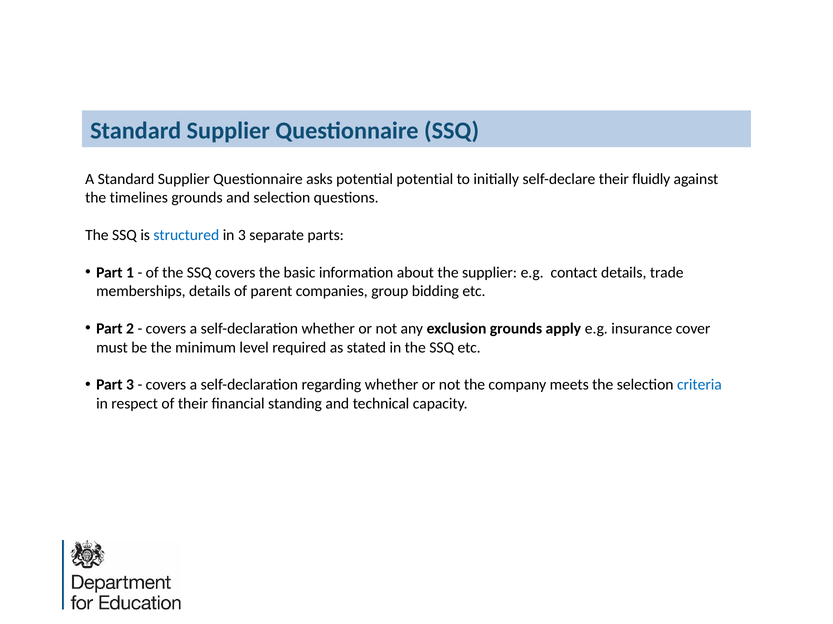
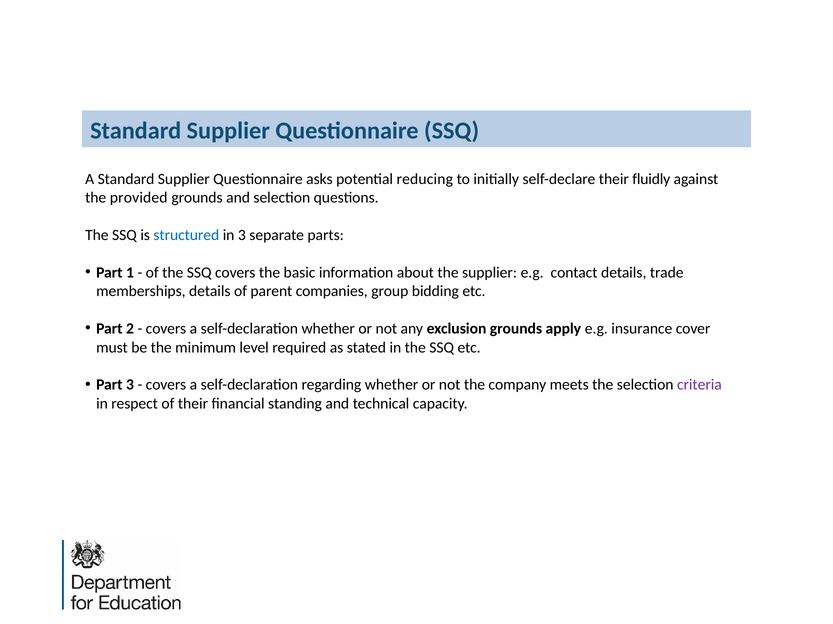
potential potential: potential -> reducing
timelines: timelines -> provided
criteria colour: blue -> purple
